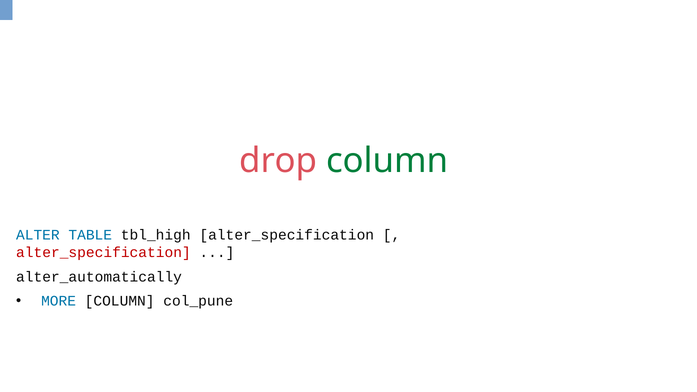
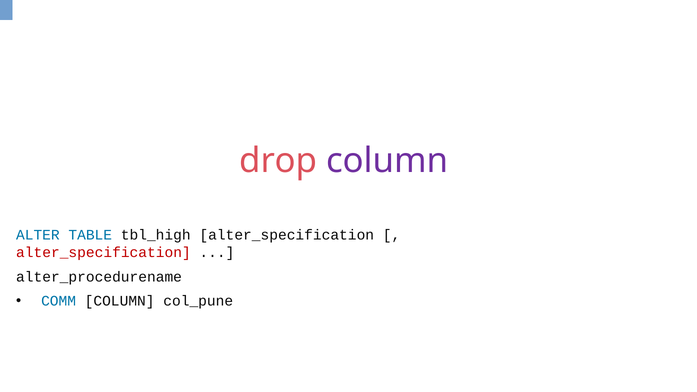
column at (387, 161) colour: green -> purple
alter_automatically: alter_automatically -> alter_procedurename
MORE: MORE -> COMM
